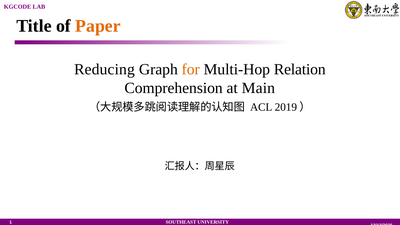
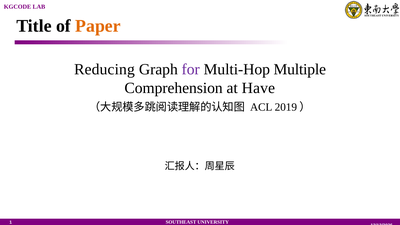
for colour: orange -> purple
Relation: Relation -> Multiple
Main: Main -> Have
